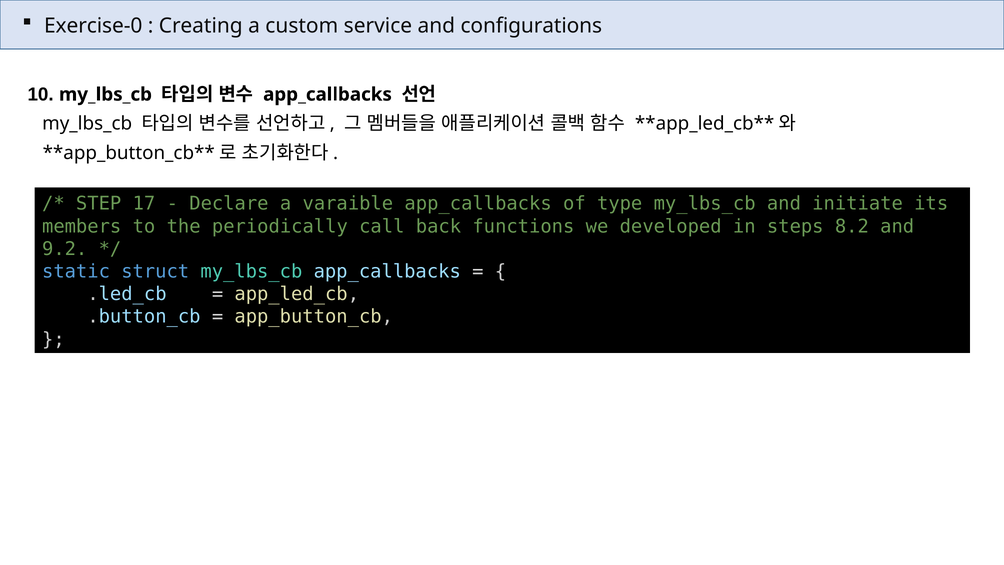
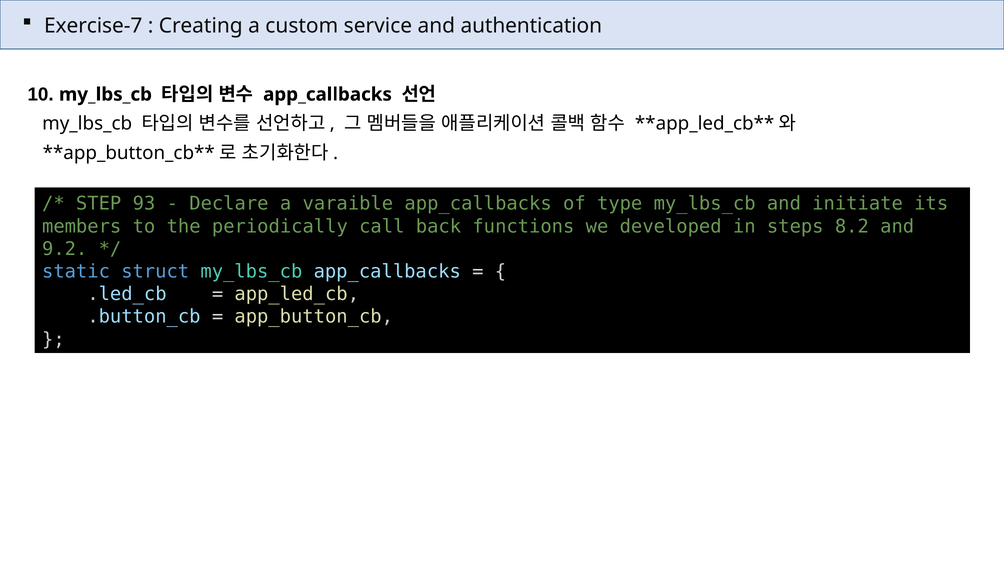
Exercise-0: Exercise-0 -> Exercise-7
configurations: configurations -> authentication
17: 17 -> 93
